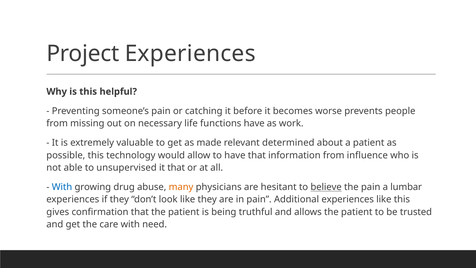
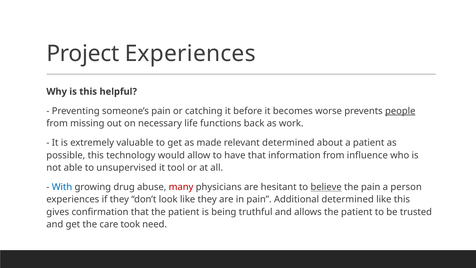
people underline: none -> present
functions have: have -> back
it that: that -> tool
many colour: orange -> red
lumbar: lumbar -> person
Additional experiences: experiences -> determined
care with: with -> took
